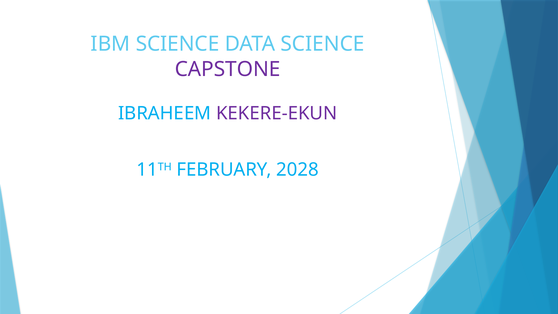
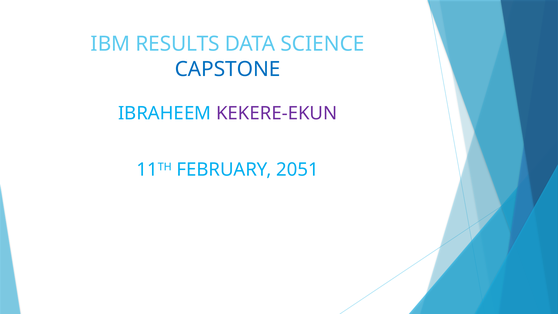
IBM SCIENCE: SCIENCE -> RESULTS
CAPSTONE colour: purple -> blue
2028: 2028 -> 2051
